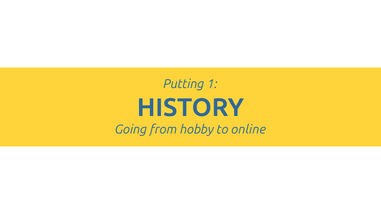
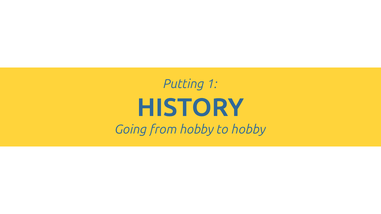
to online: online -> hobby
